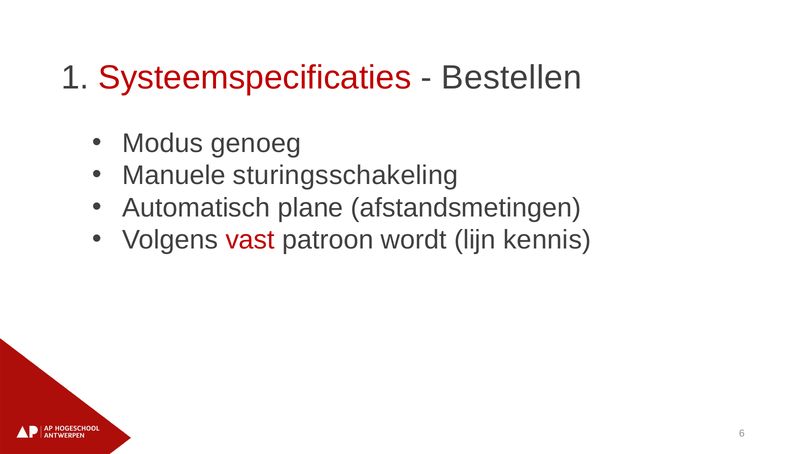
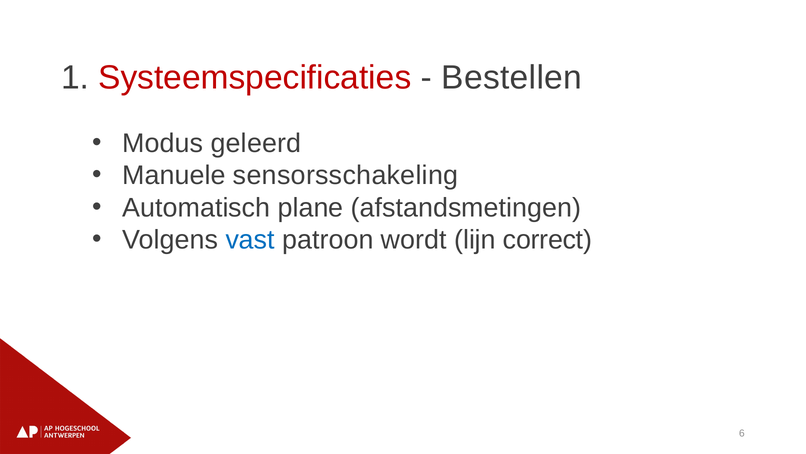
genoeg: genoeg -> geleerd
sturingsschakeling: sturingsschakeling -> sensorsschakeling
vast colour: red -> blue
kennis: kennis -> correct
